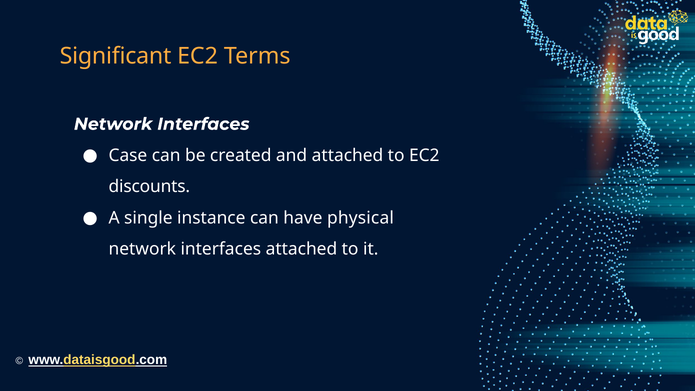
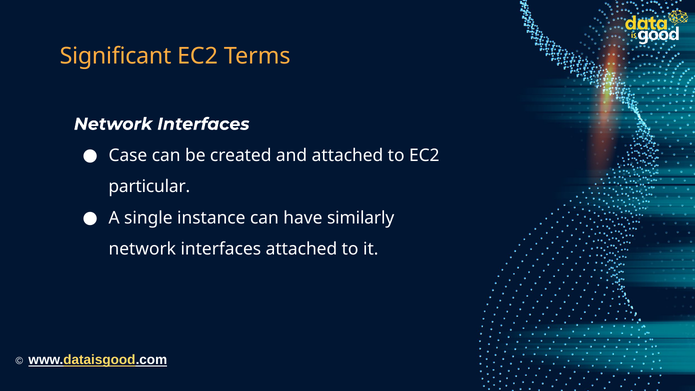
discounts: discounts -> particular
physical: physical -> similarly
